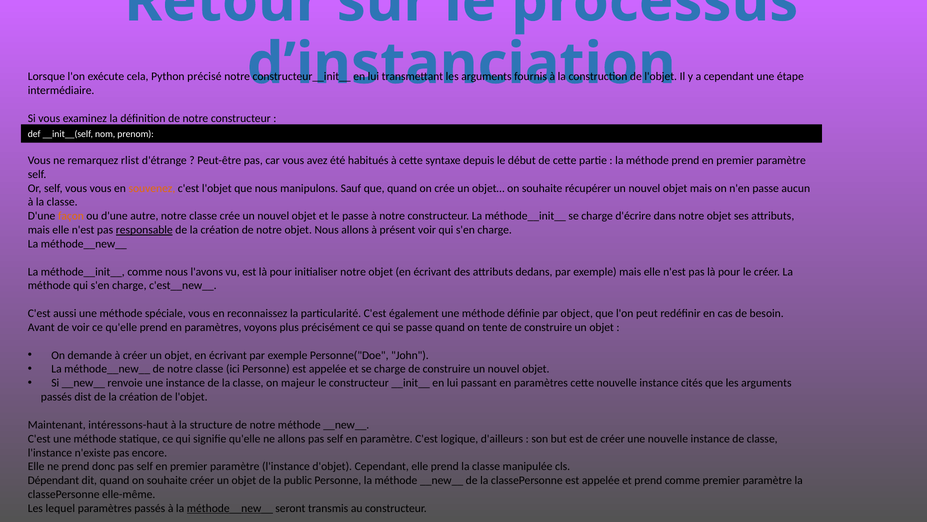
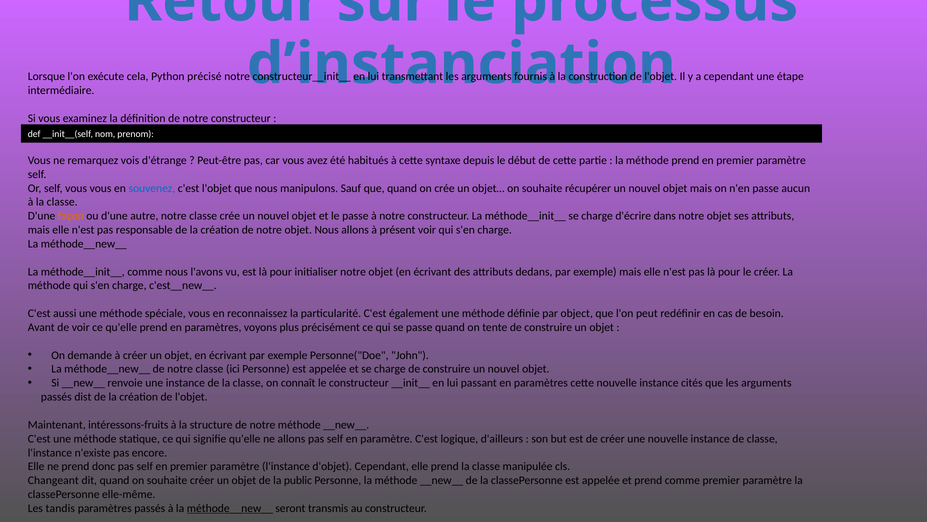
rlist: rlist -> vois
souvenez colour: orange -> blue
responsable underline: present -> none
majeur: majeur -> connaît
intéressons-haut: intéressons-haut -> intéressons-fruits
Dépendant: Dépendant -> Changeant
lequel: lequel -> tandis
